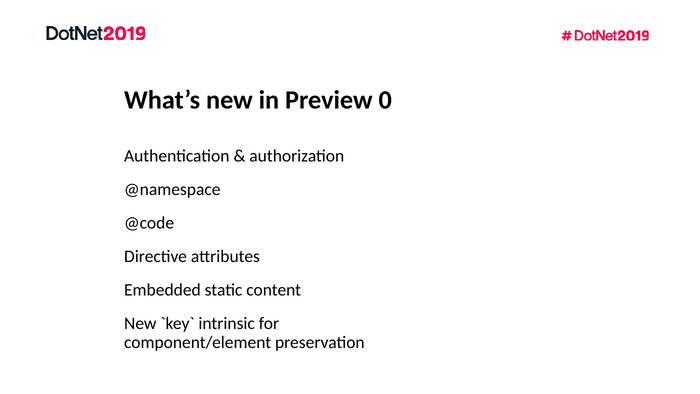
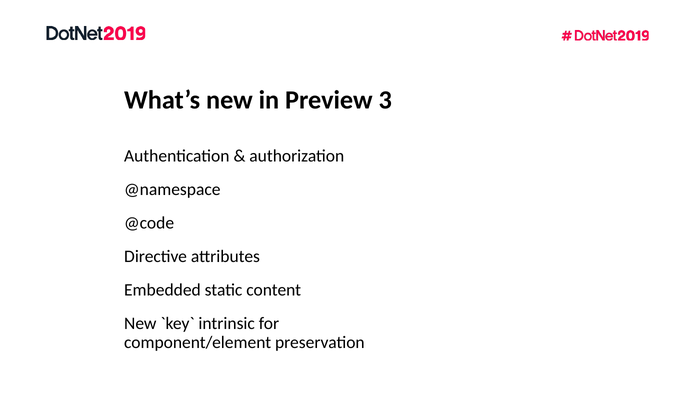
0: 0 -> 3
